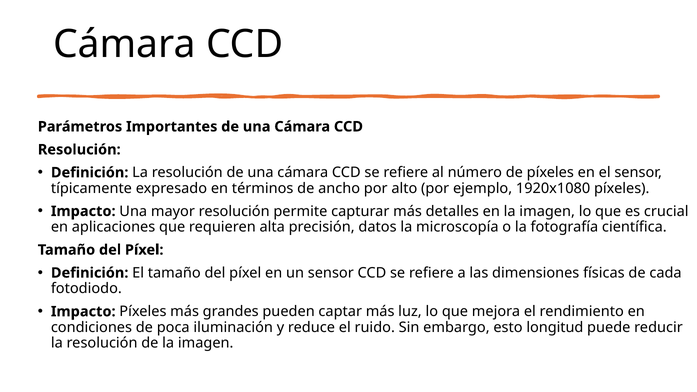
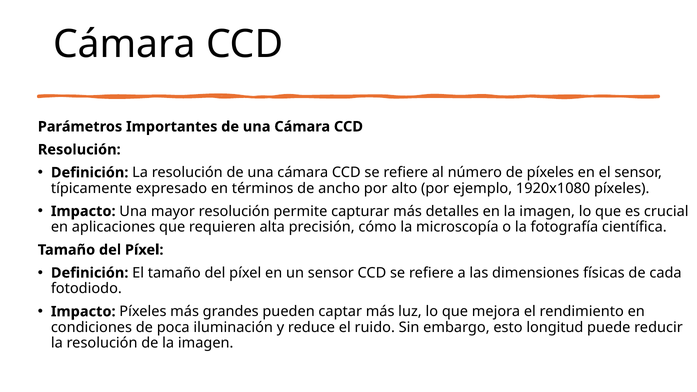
datos: datos -> cómo
